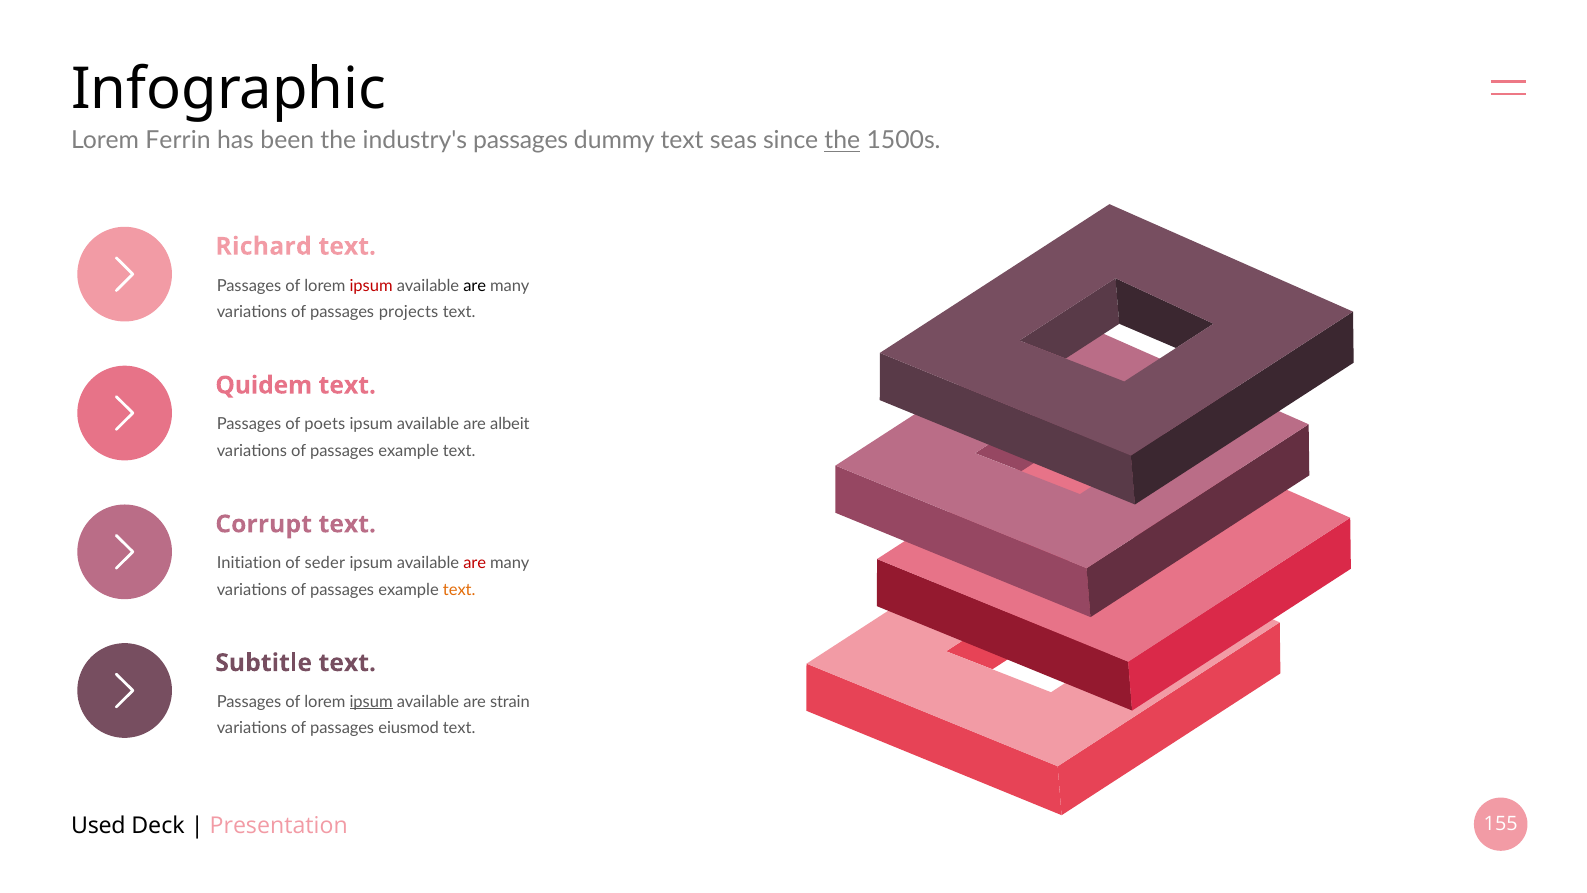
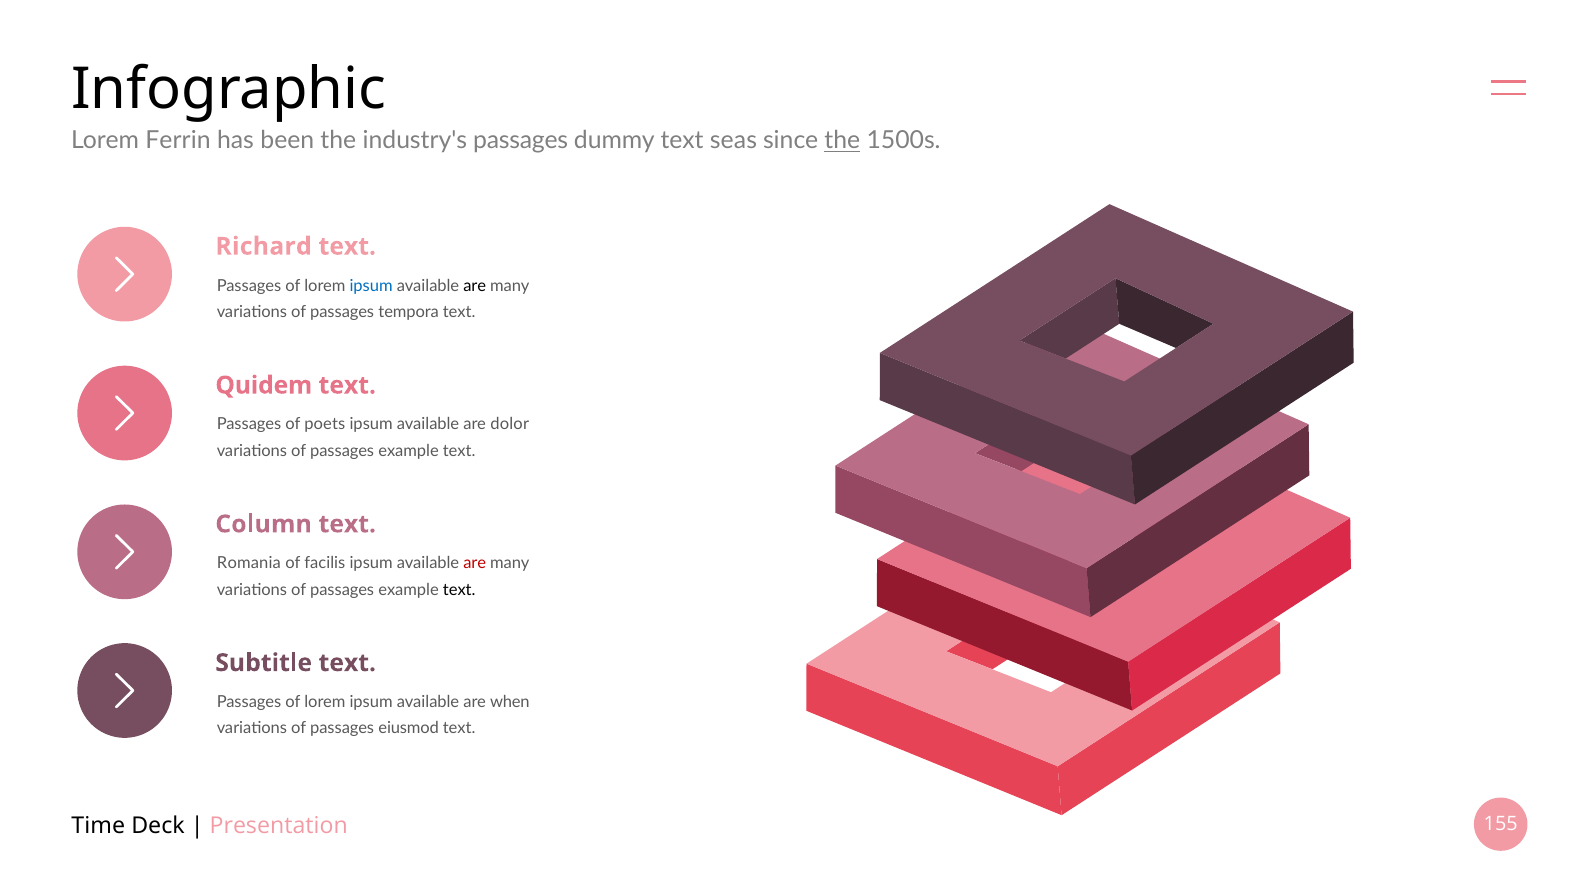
ipsum at (371, 285) colour: red -> blue
projects: projects -> tempora
albeit: albeit -> dolor
Corrupt: Corrupt -> Column
Initiation: Initiation -> Romania
seder: seder -> facilis
text at (459, 589) colour: orange -> black
ipsum at (371, 702) underline: present -> none
strain: strain -> when
Used: Used -> Time
